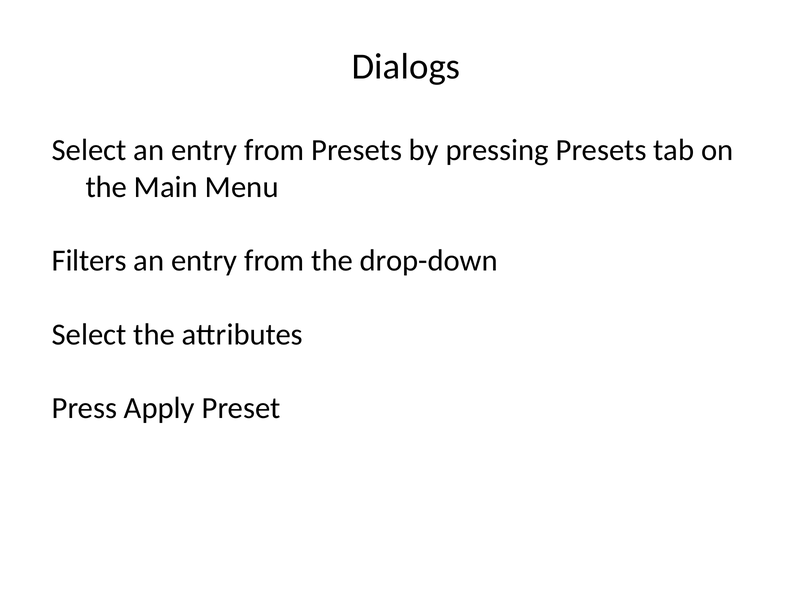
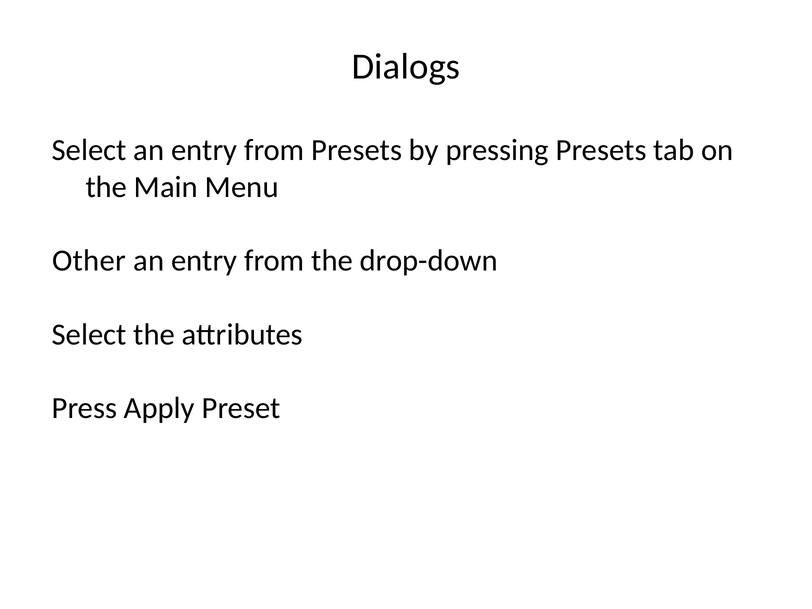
Filters: Filters -> Other
